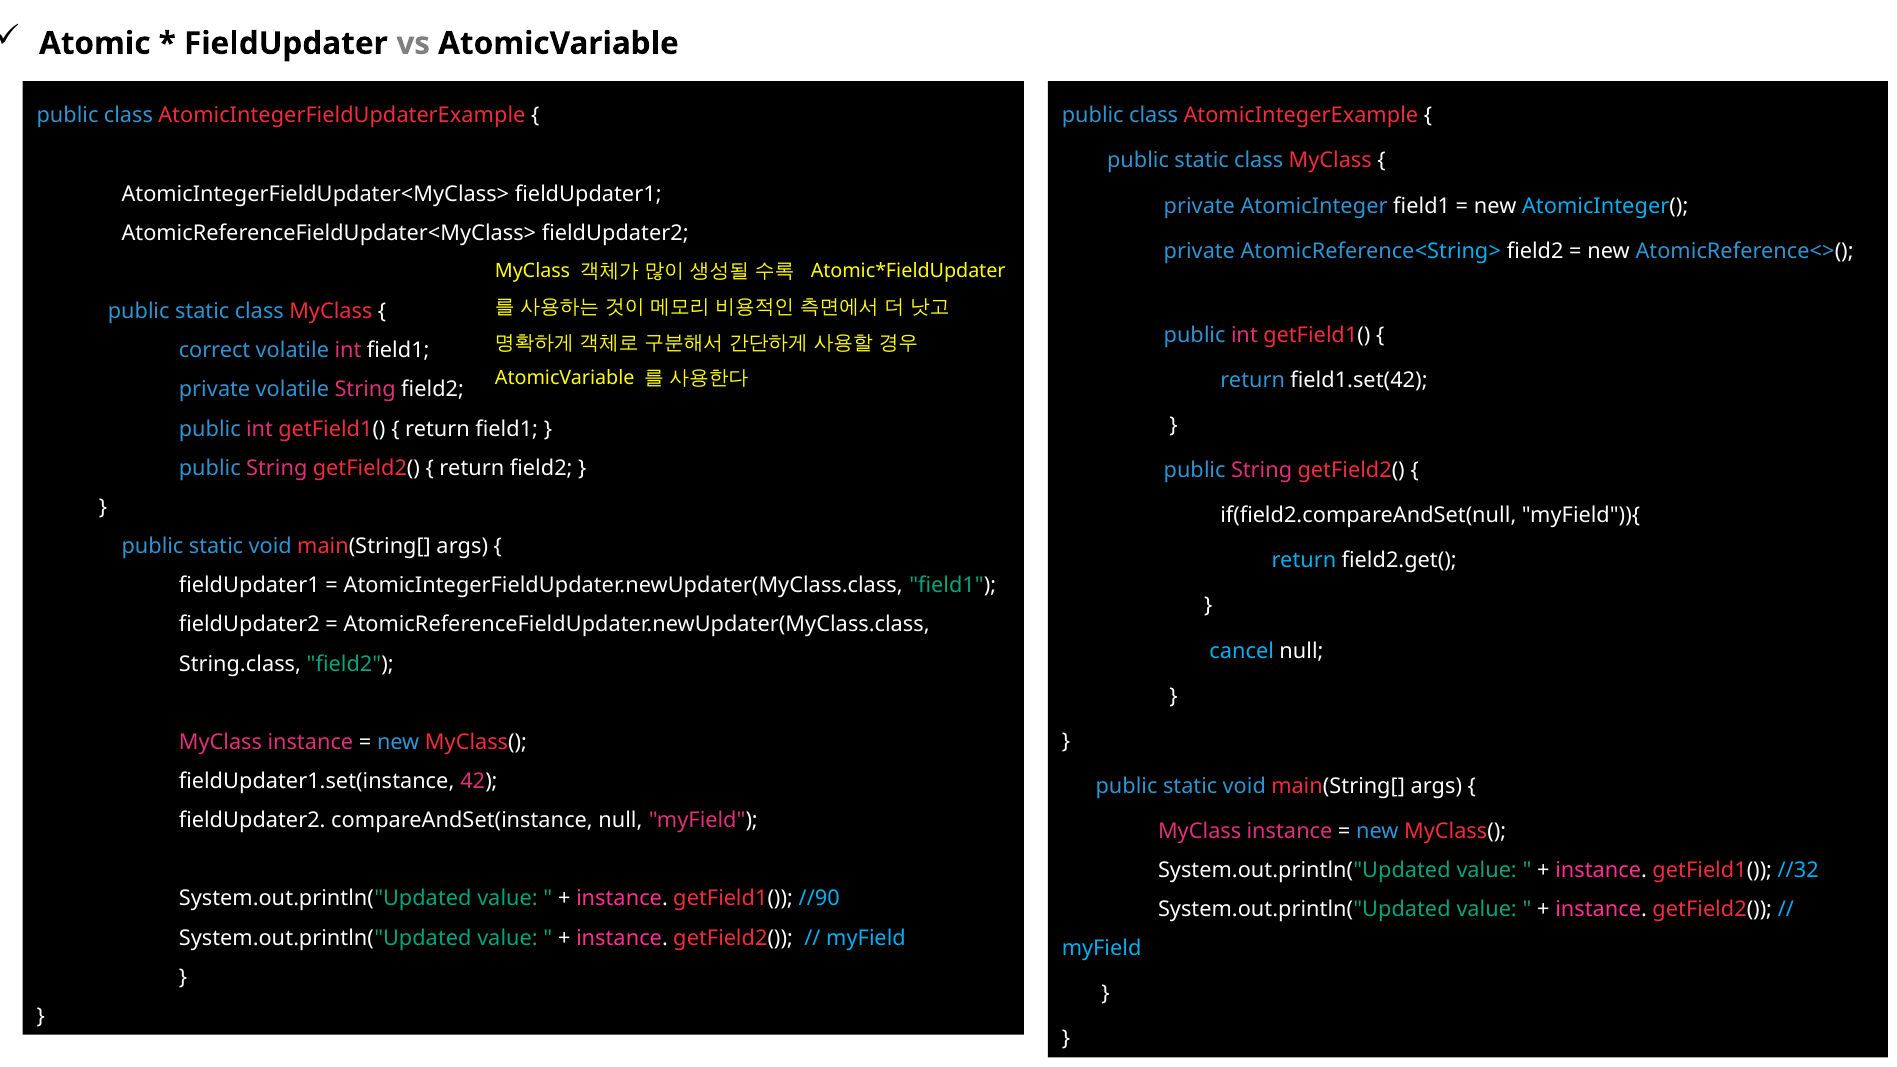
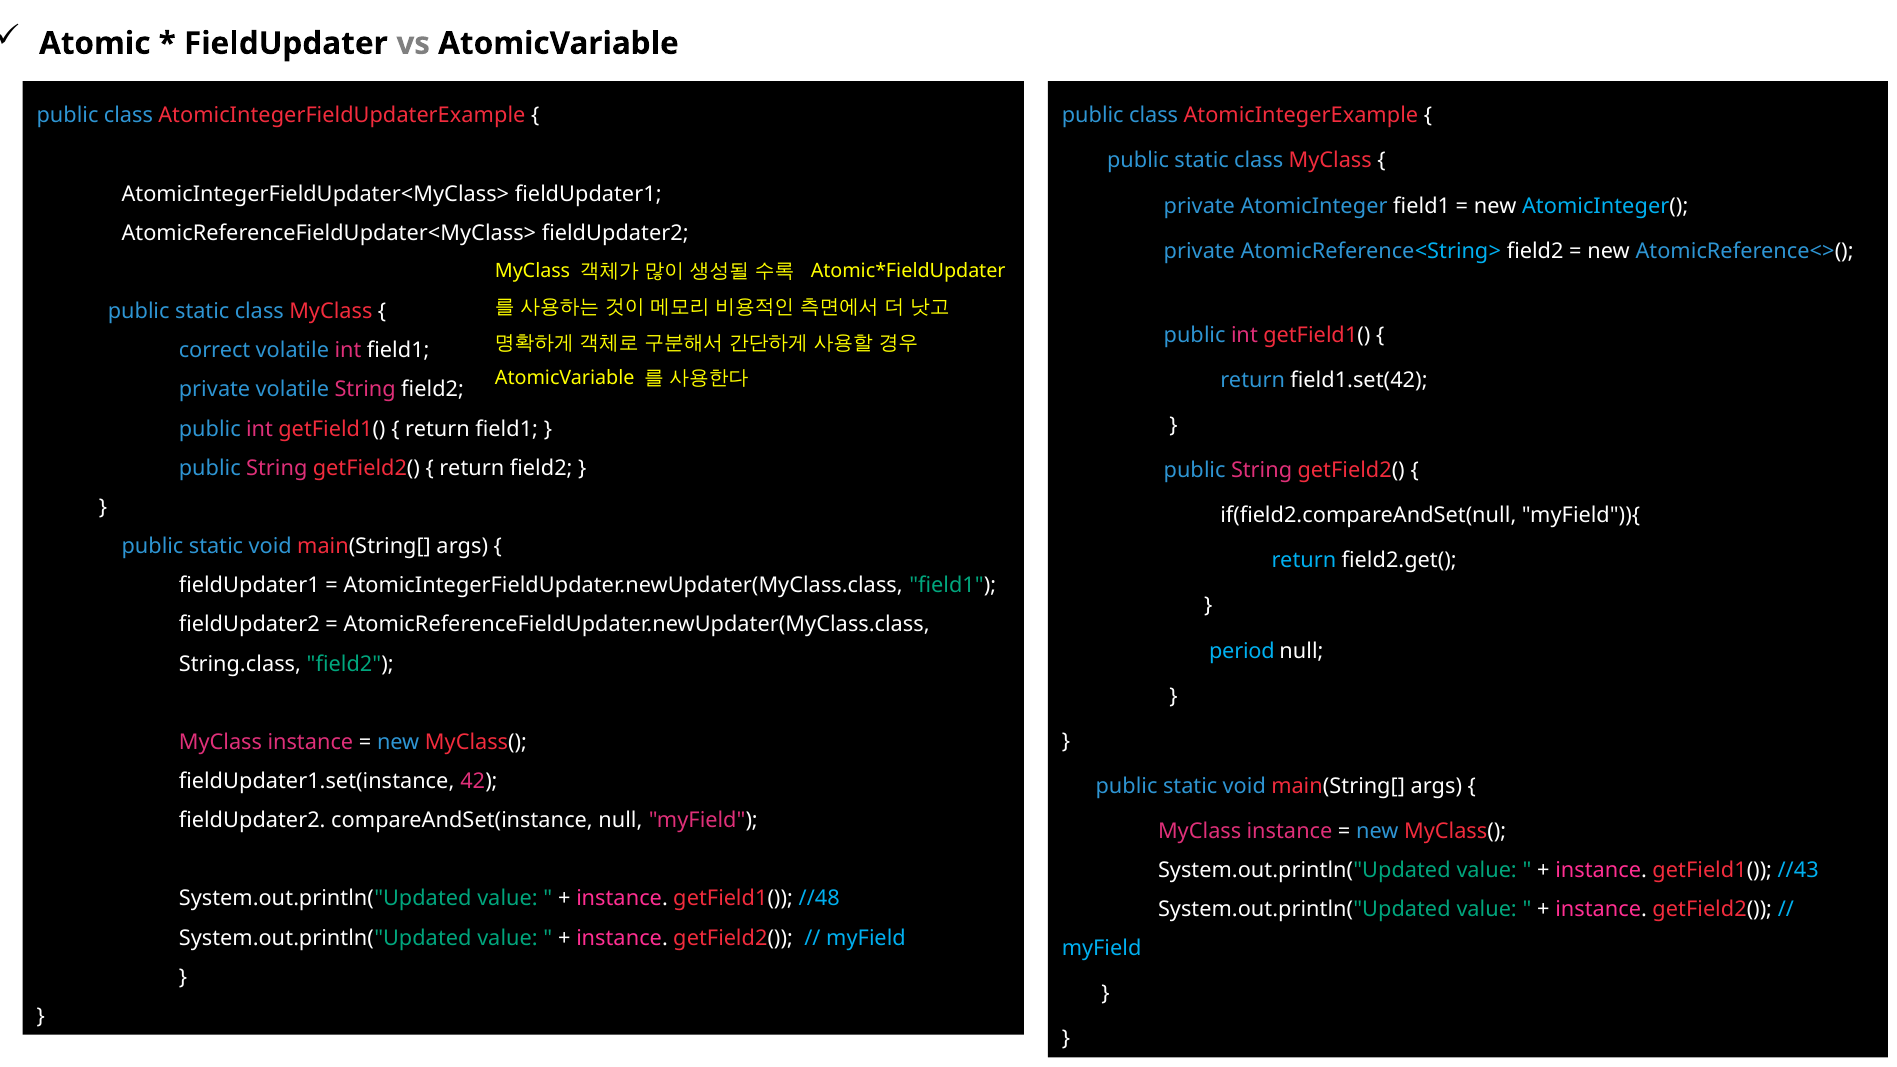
cancel: cancel -> period
//32: //32 -> //43
//90: //90 -> //48
